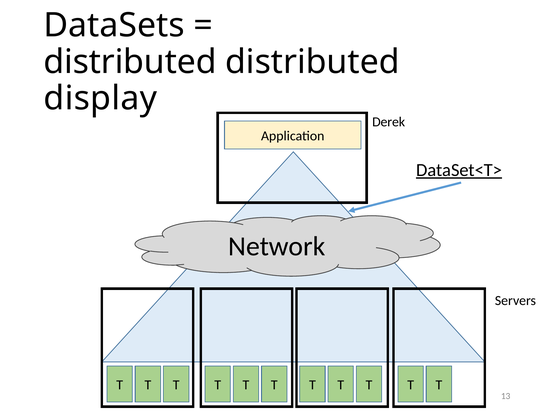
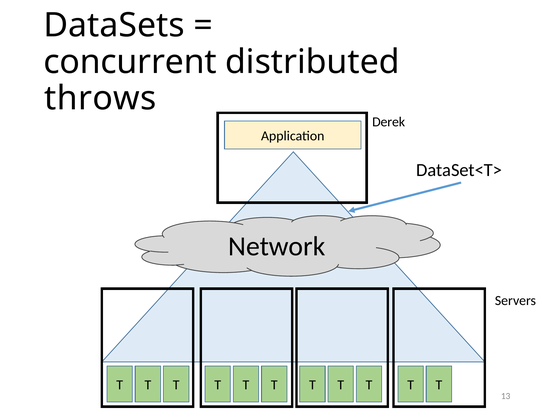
distributed at (130, 62): distributed -> concurrent
display: display -> throws
DataSet<T> underline: present -> none
